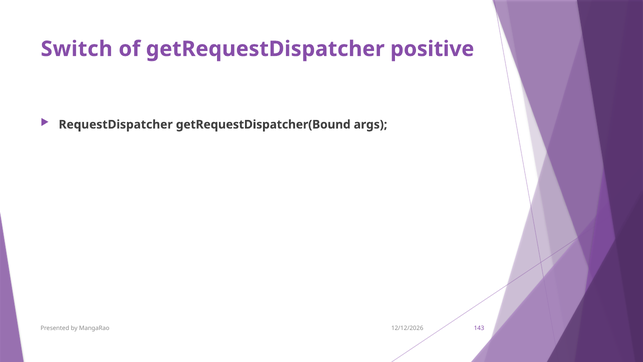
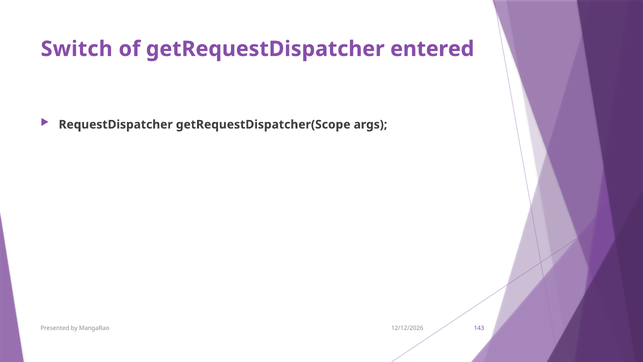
positive: positive -> entered
getRequestDispatcher(Bound: getRequestDispatcher(Bound -> getRequestDispatcher(Scope
